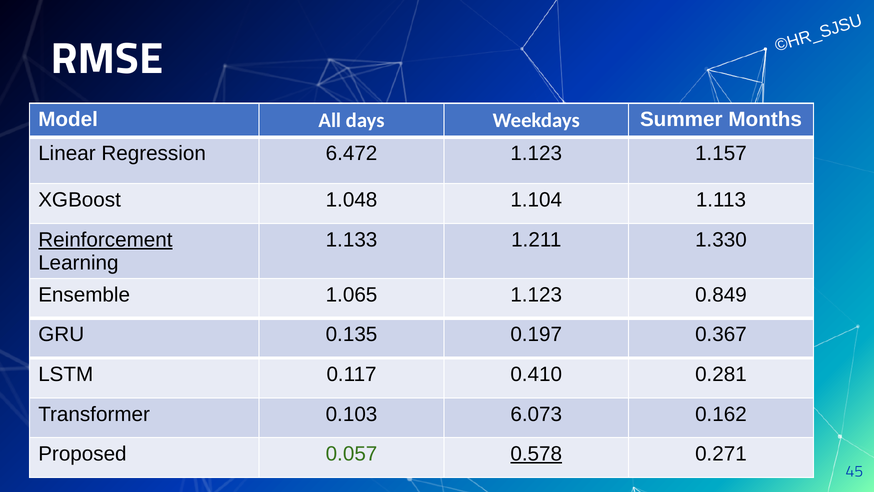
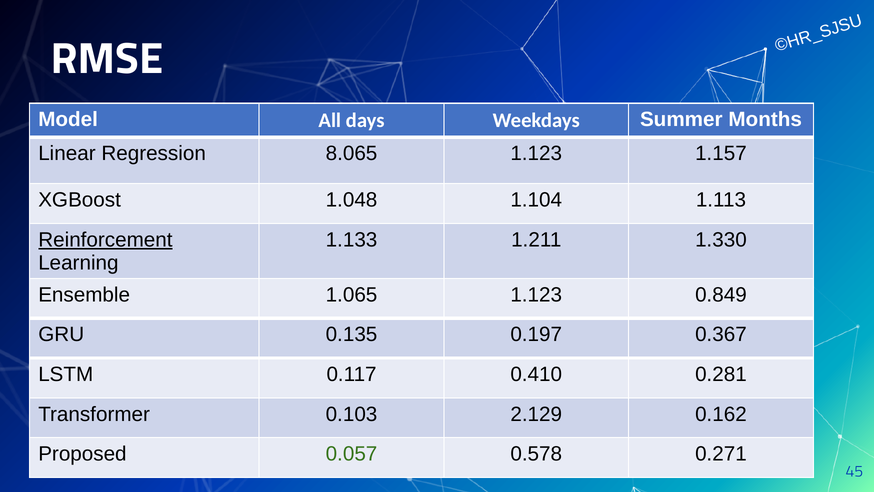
6.472: 6.472 -> 8.065
6.073: 6.073 -> 2.129
0.578 underline: present -> none
